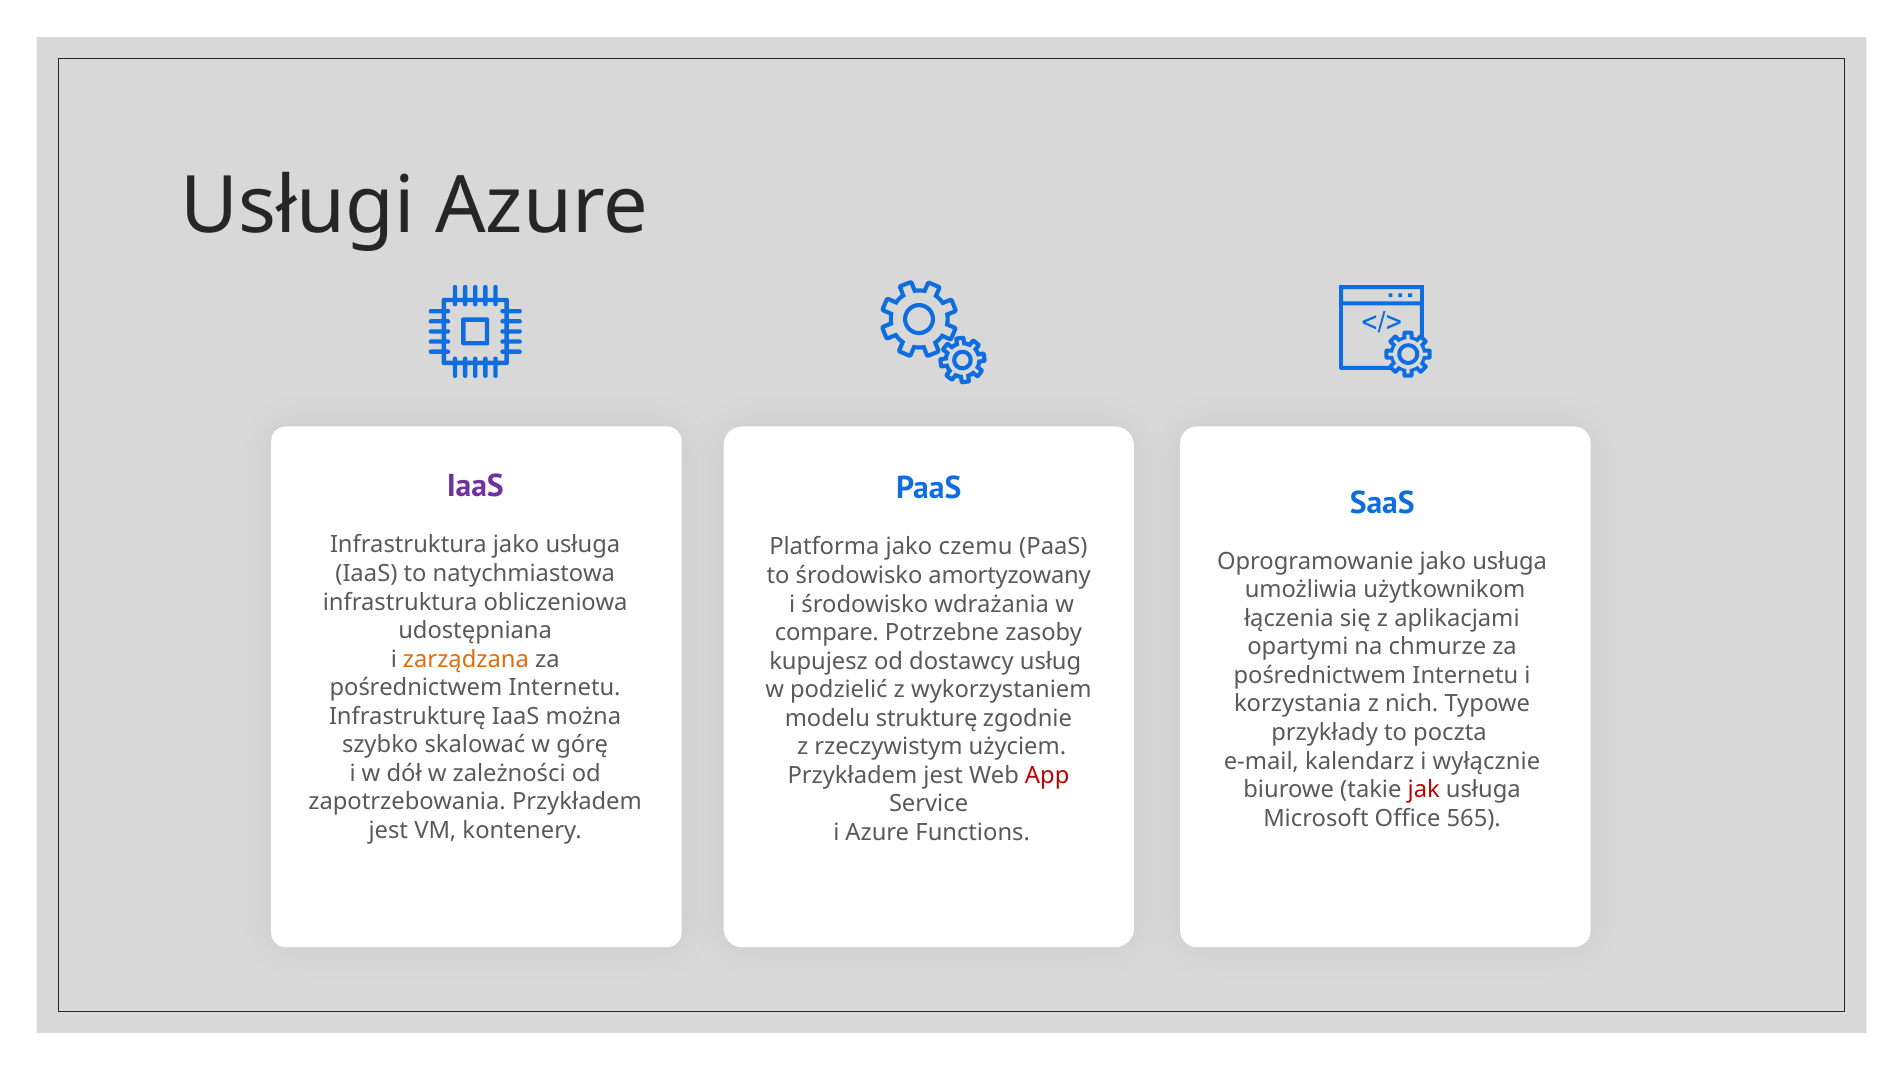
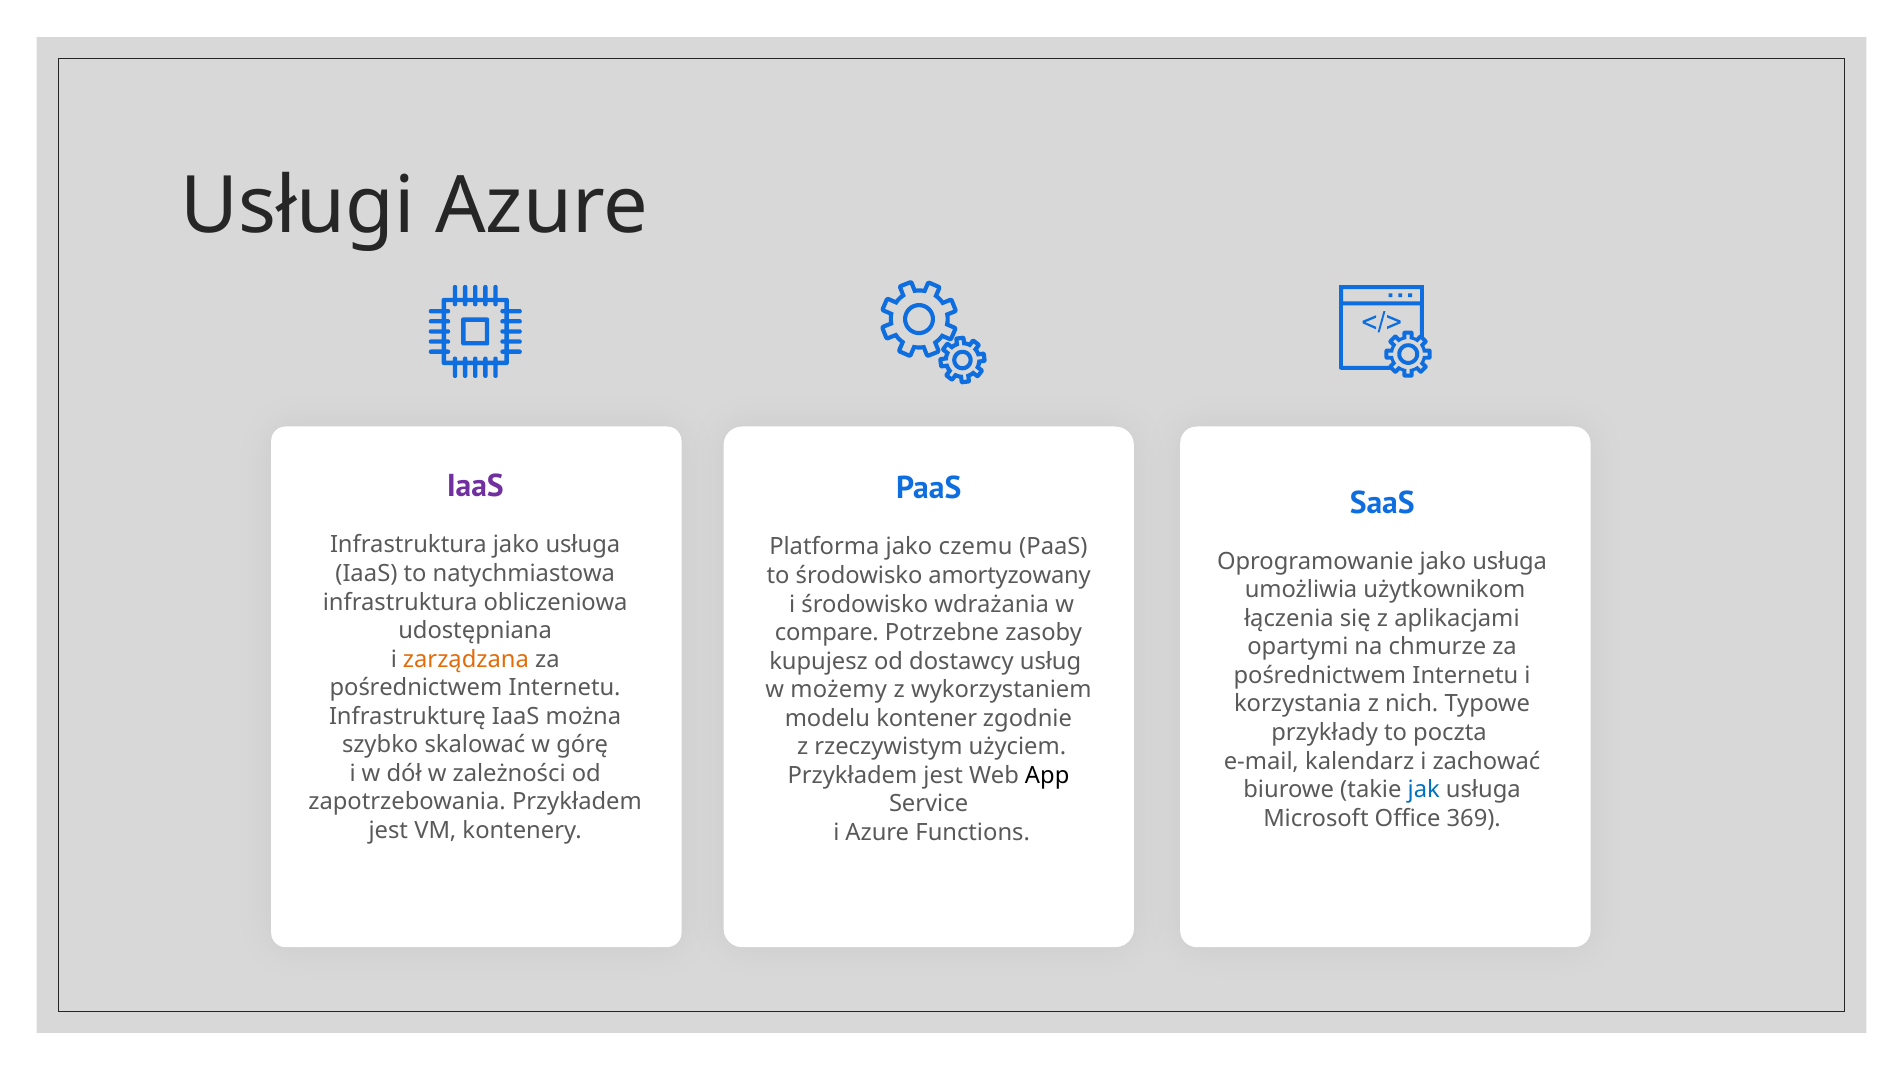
podzielić: podzielić -> możemy
strukturę: strukturę -> kontener
wyłącznie: wyłącznie -> zachować
App colour: red -> black
jak colour: red -> blue
565: 565 -> 369
